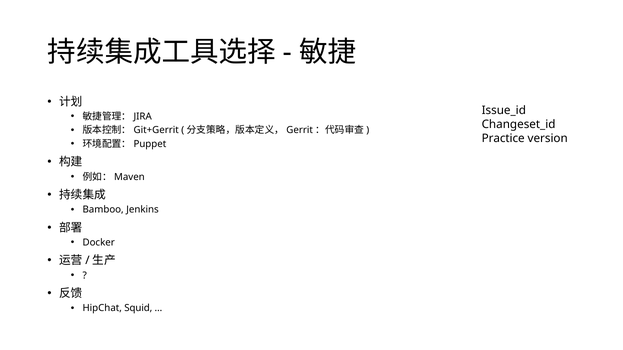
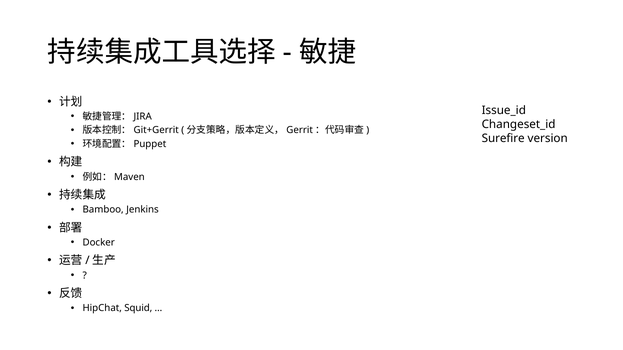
Practice: Practice -> Surefire
